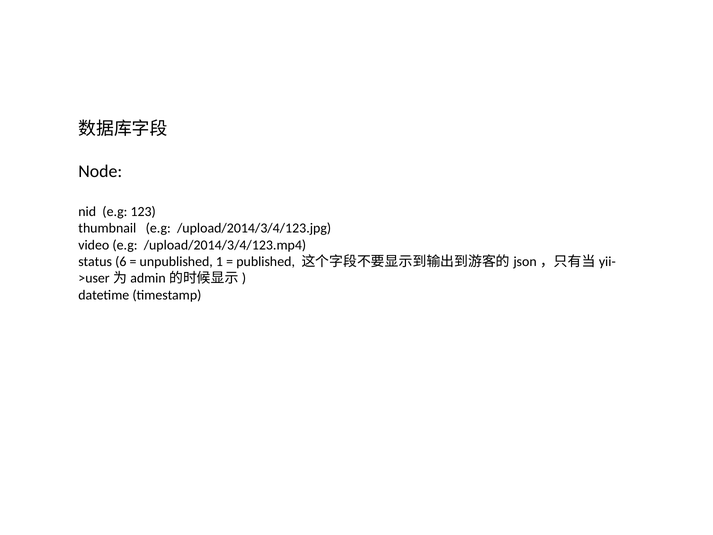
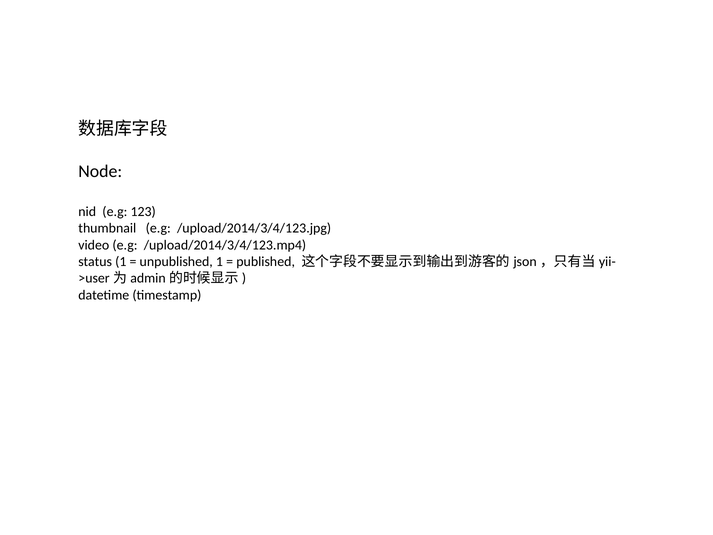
status 6: 6 -> 1
